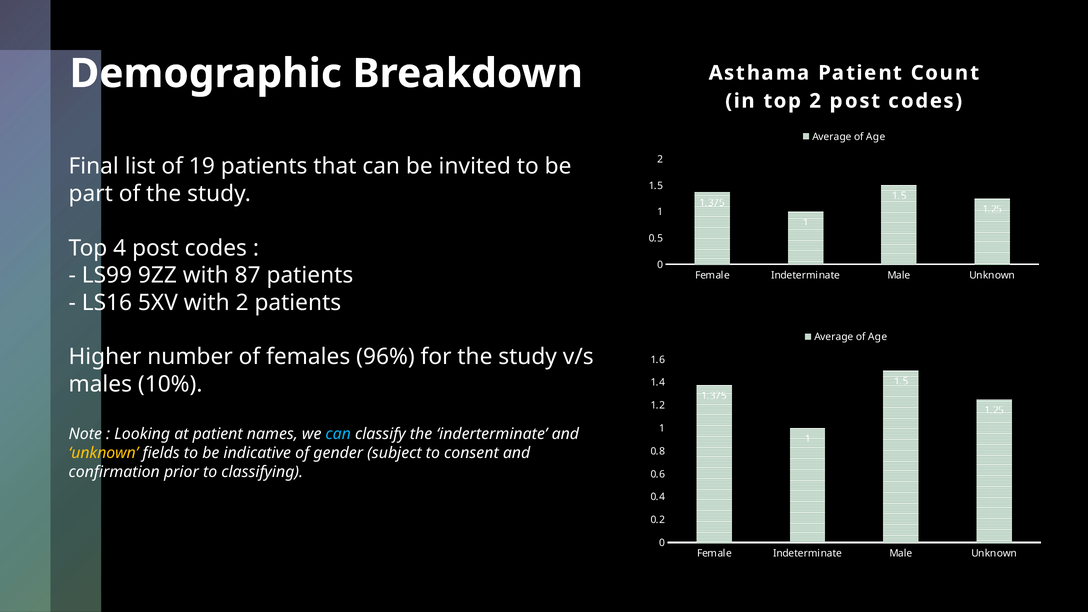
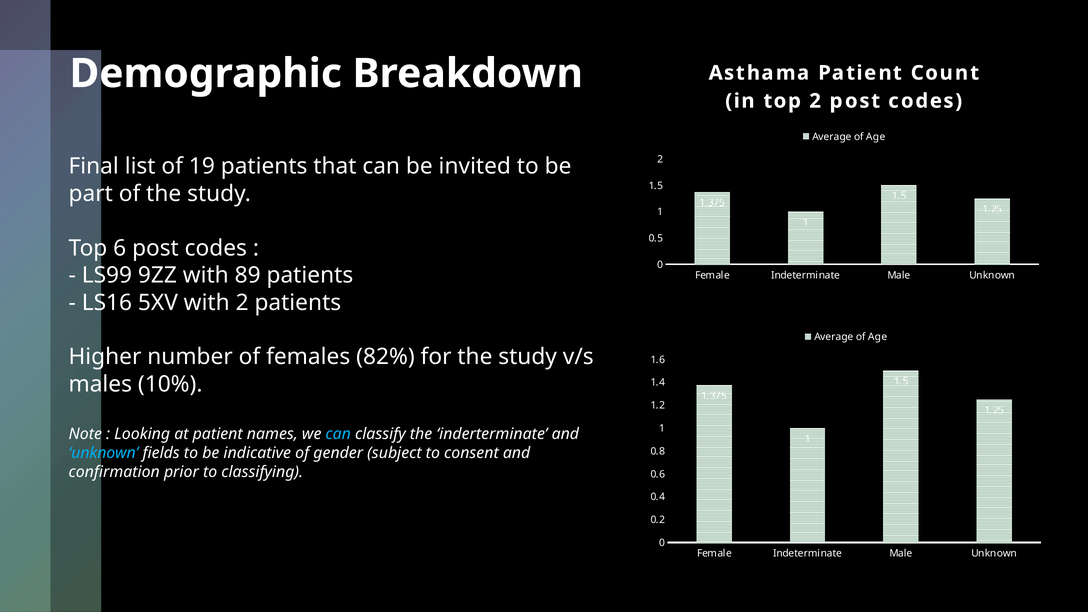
4: 4 -> 6
87: 87 -> 89
96%: 96% -> 82%
unknown at (104, 453) colour: yellow -> light blue
